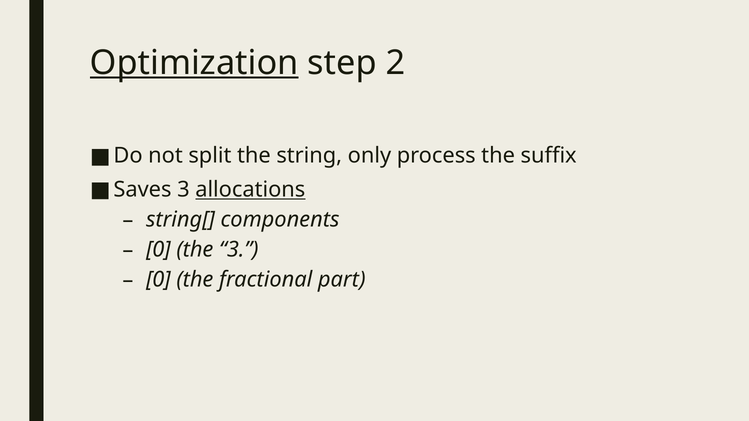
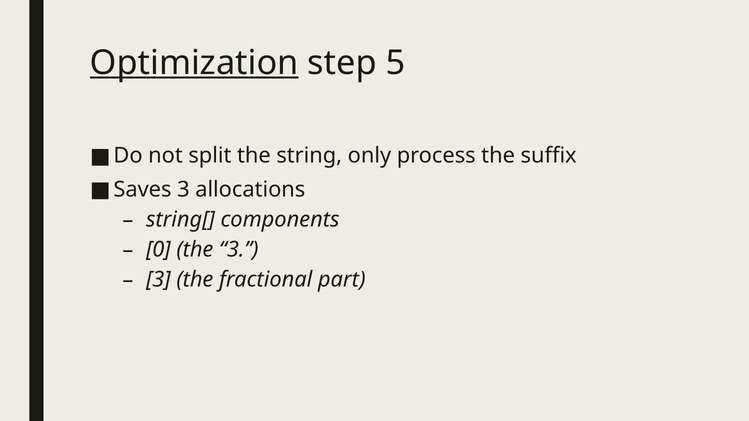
2: 2 -> 5
allocations underline: present -> none
0 at (158, 280): 0 -> 3
